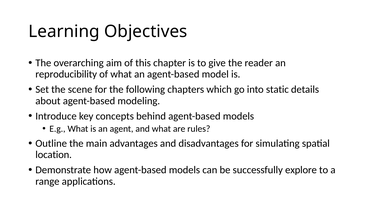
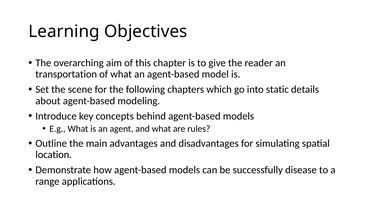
reproducibility: reproducibility -> transportation
explore: explore -> disease
